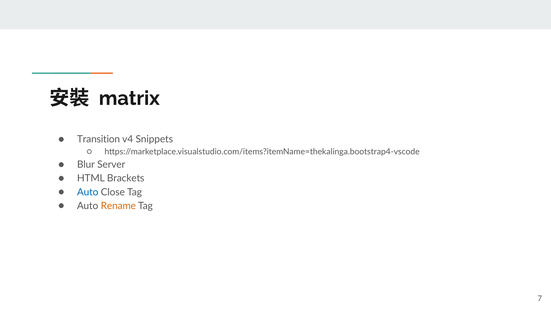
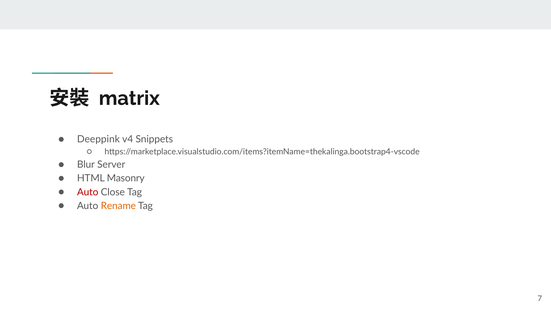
Transition: Transition -> Deeppink
Brackets: Brackets -> Masonry
Auto at (88, 192) colour: blue -> red
